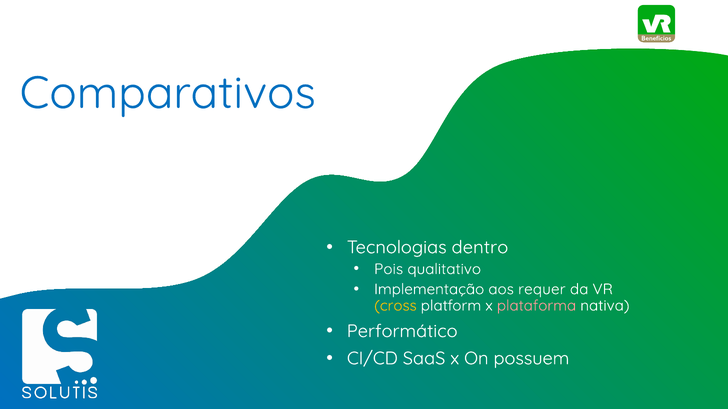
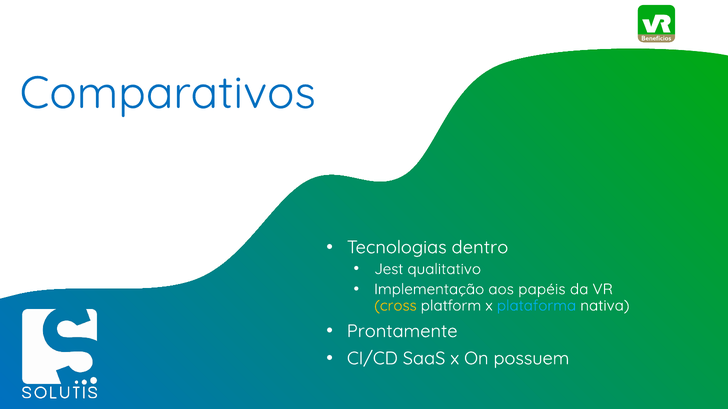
Pois: Pois -> Jest
requer: requer -> papéis
plataforma colour: pink -> light blue
Performático: Performático -> Prontamente
